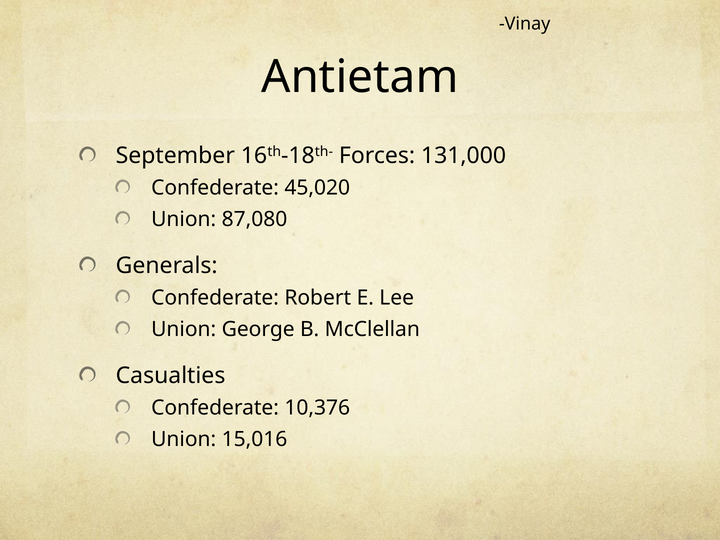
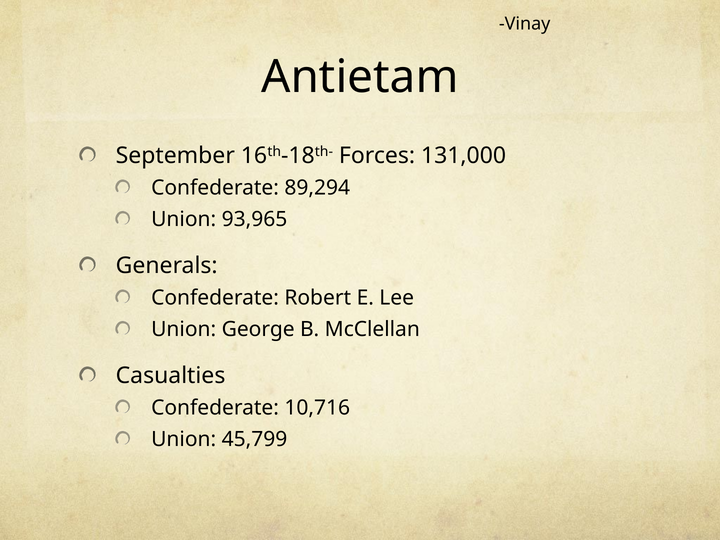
45,020: 45,020 -> 89,294
87,080: 87,080 -> 93,965
10,376: 10,376 -> 10,716
15,016: 15,016 -> 45,799
